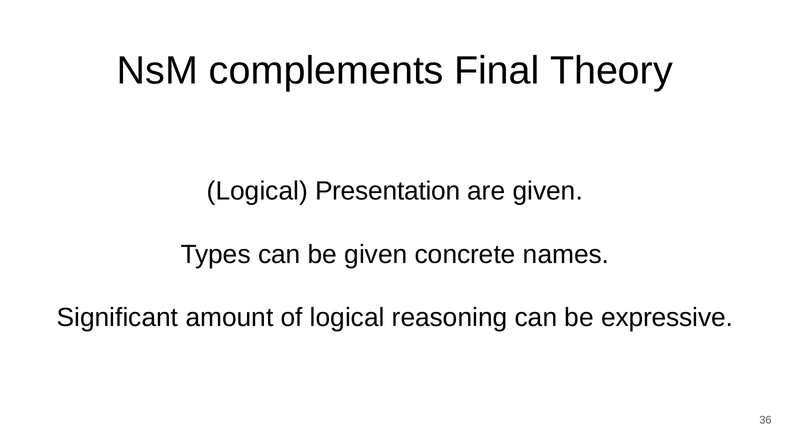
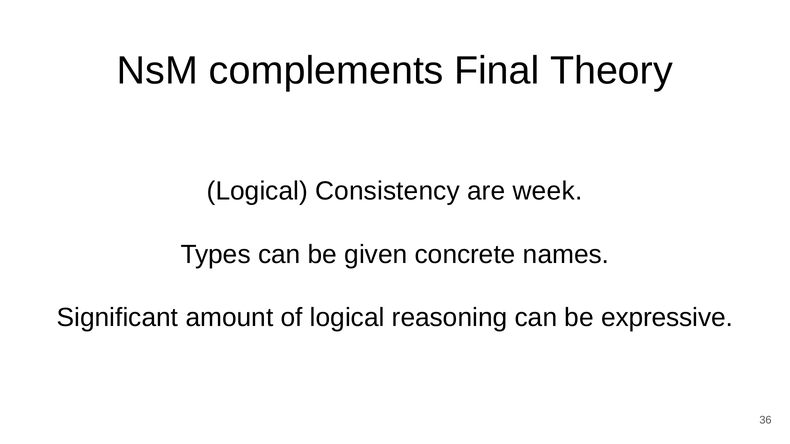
Presentation: Presentation -> Consistency
are given: given -> week
